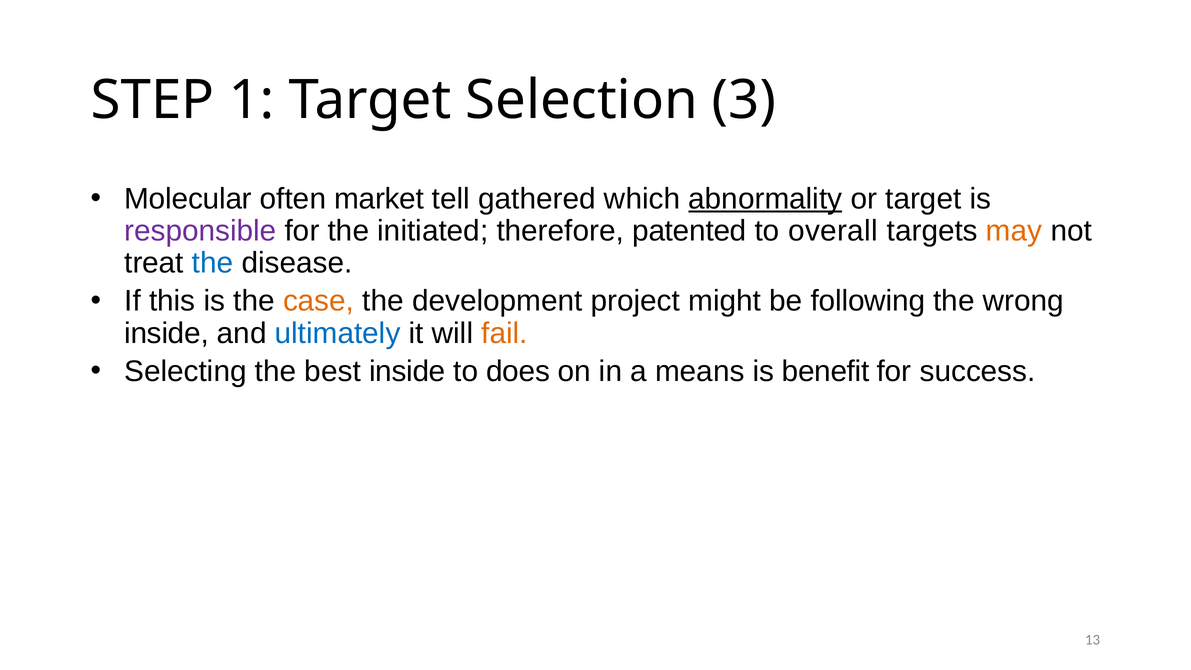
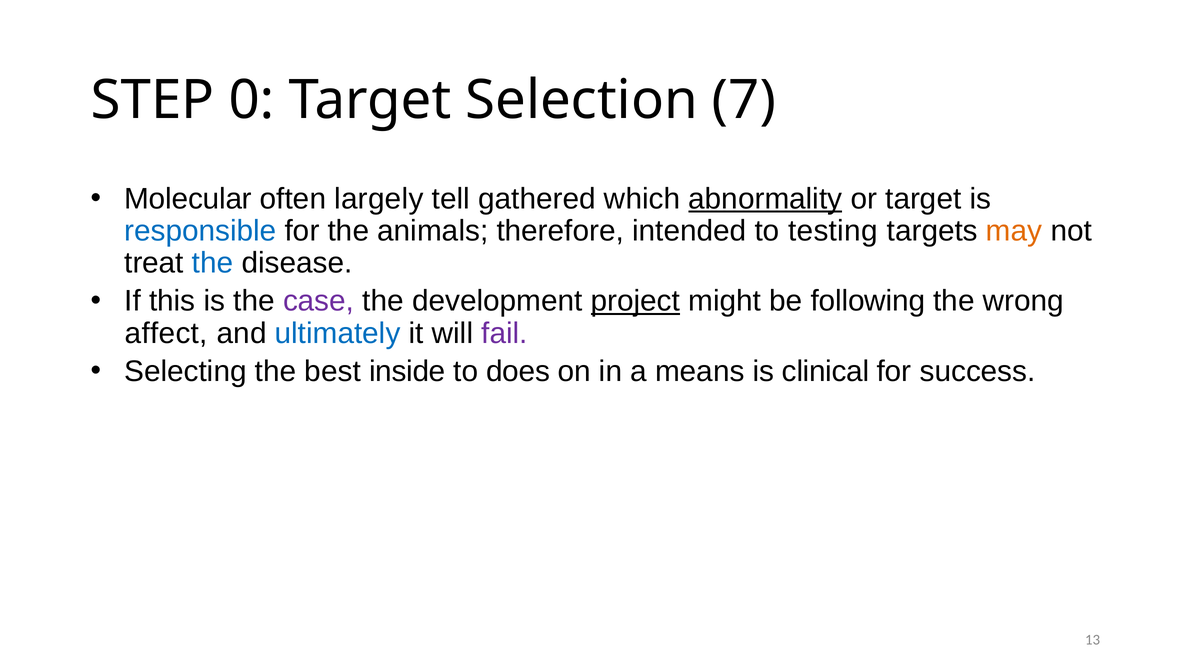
1: 1 -> 0
3: 3 -> 7
market: market -> largely
responsible colour: purple -> blue
initiated: initiated -> animals
patented: patented -> intended
overall: overall -> testing
case colour: orange -> purple
project underline: none -> present
inside at (167, 333): inside -> affect
fail colour: orange -> purple
benefit: benefit -> clinical
